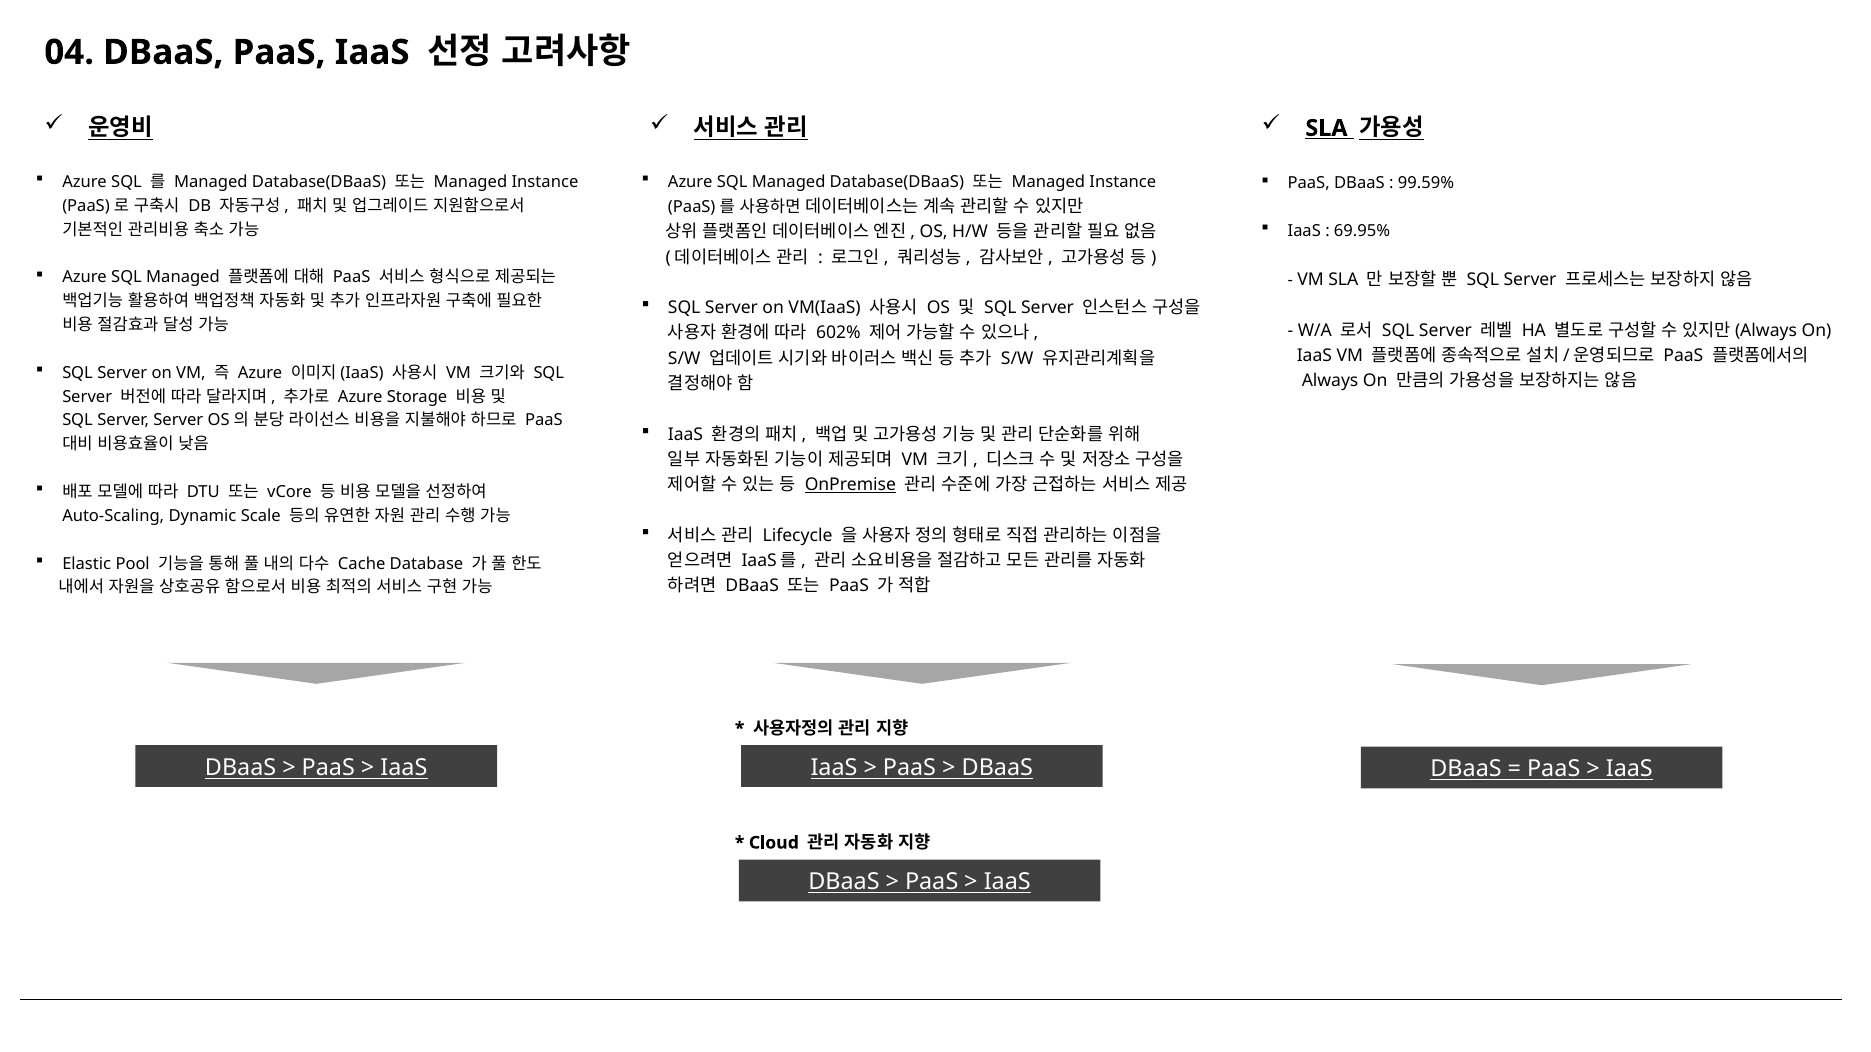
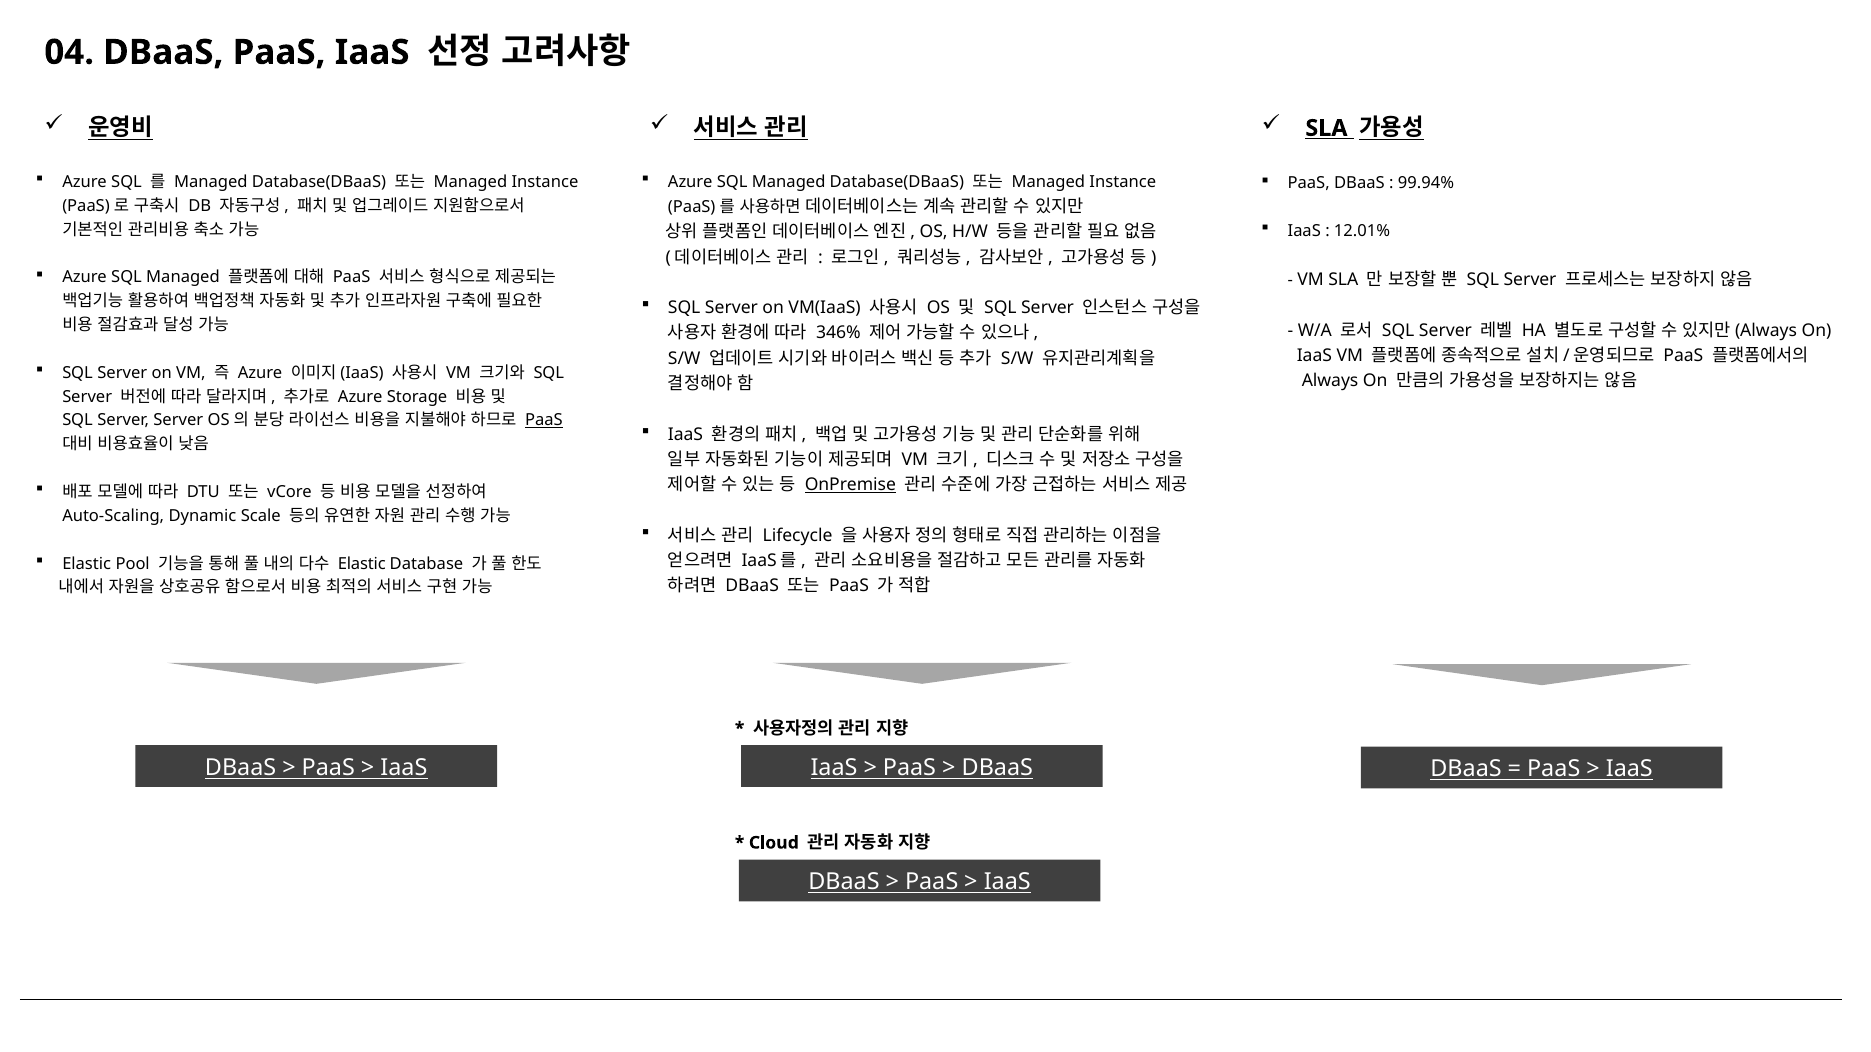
99.59%: 99.59% -> 99.94%
69.95%: 69.95% -> 12.01%
602%: 602% -> 346%
PaaS at (544, 421) underline: none -> present
Cache at (362, 564): Cache -> Elastic
